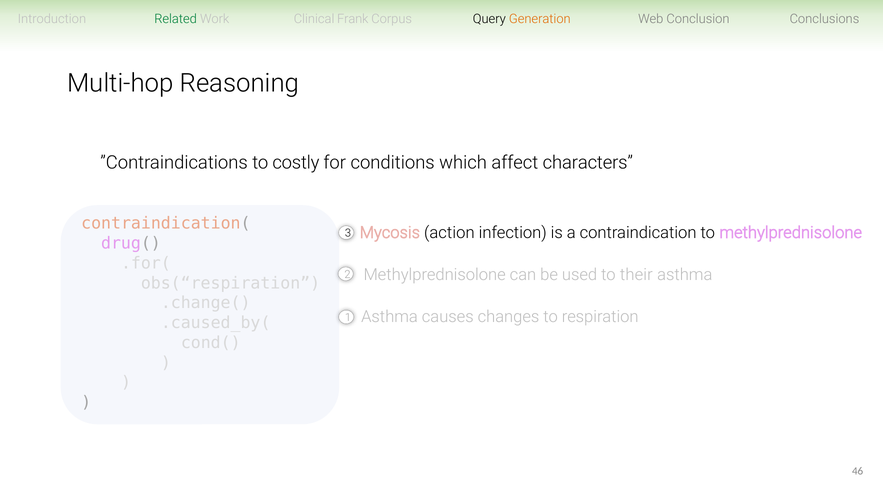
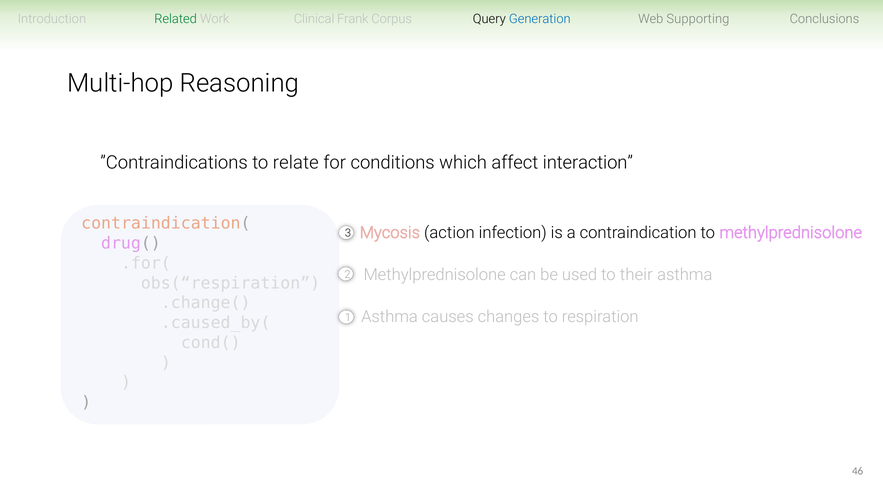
Generation colour: orange -> blue
Conclusion: Conclusion -> Supporting
costly: costly -> relate
characters: characters -> interaction
